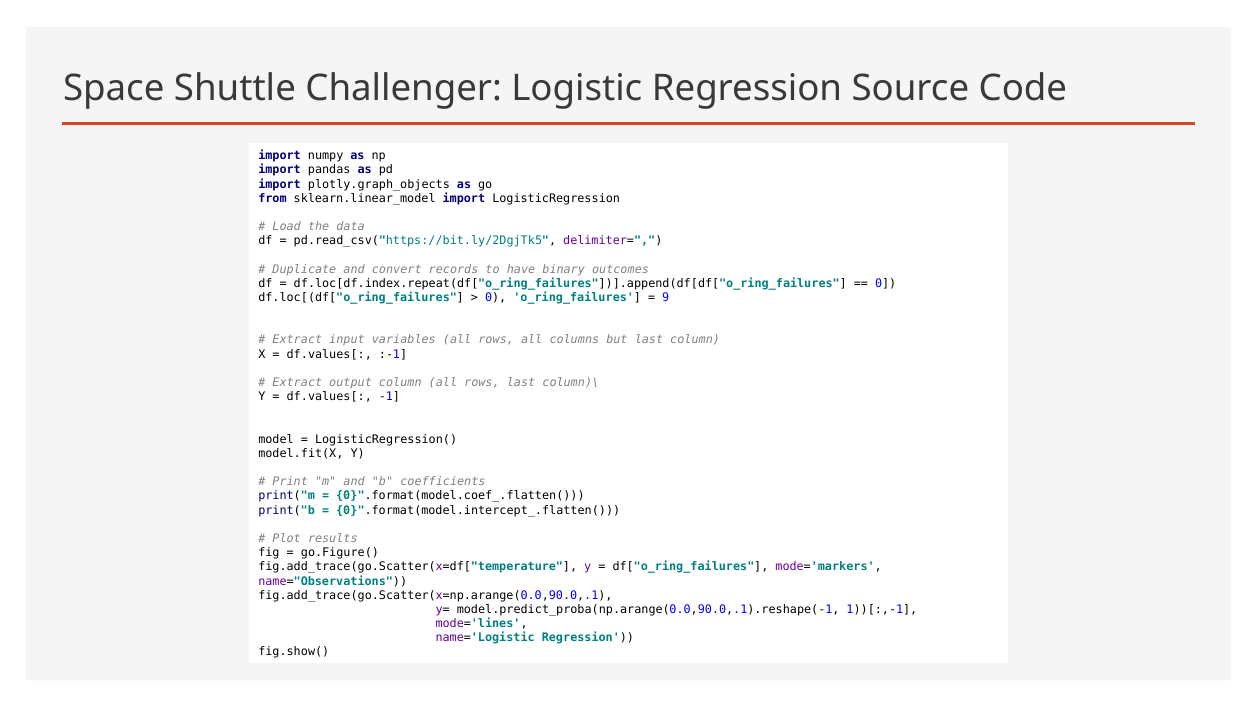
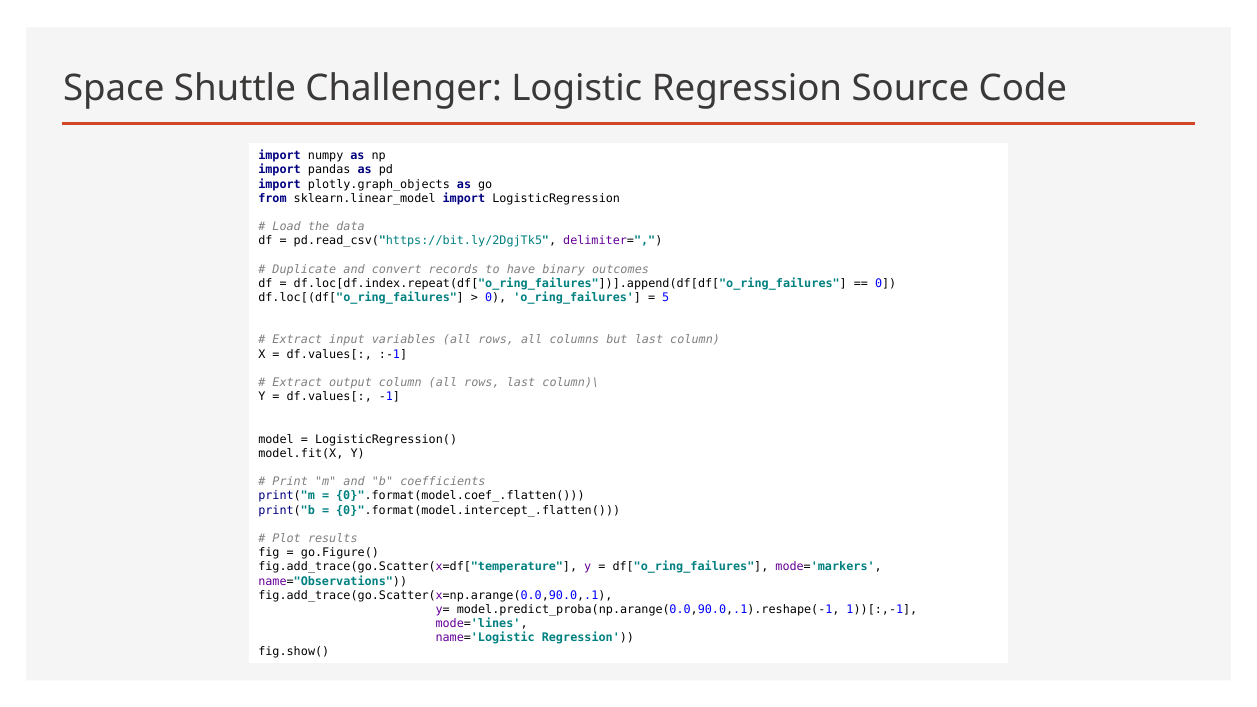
9: 9 -> 5
